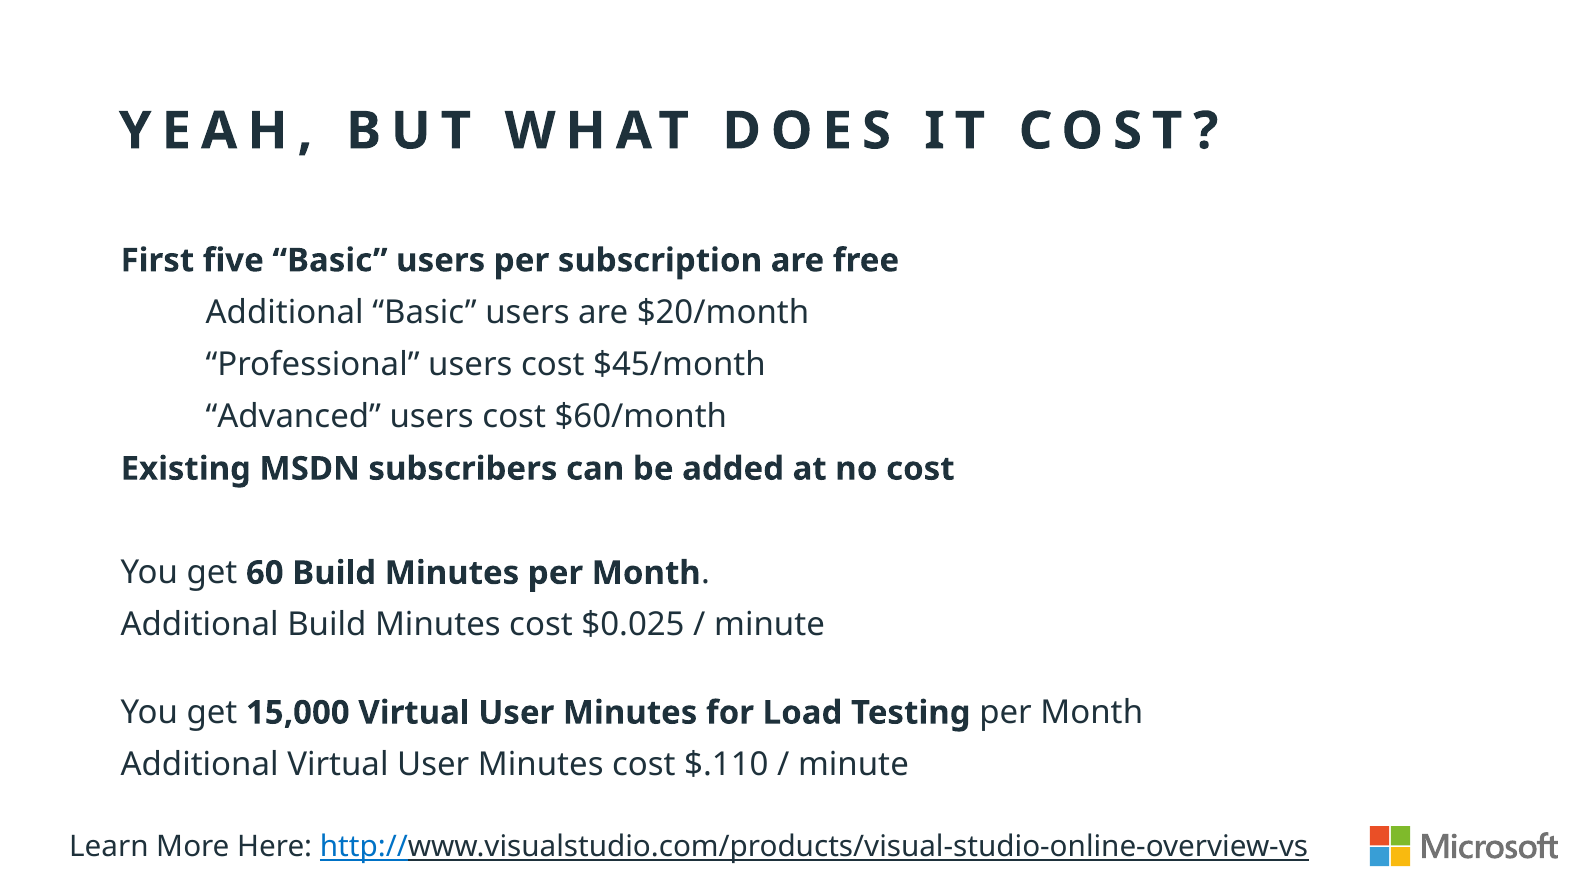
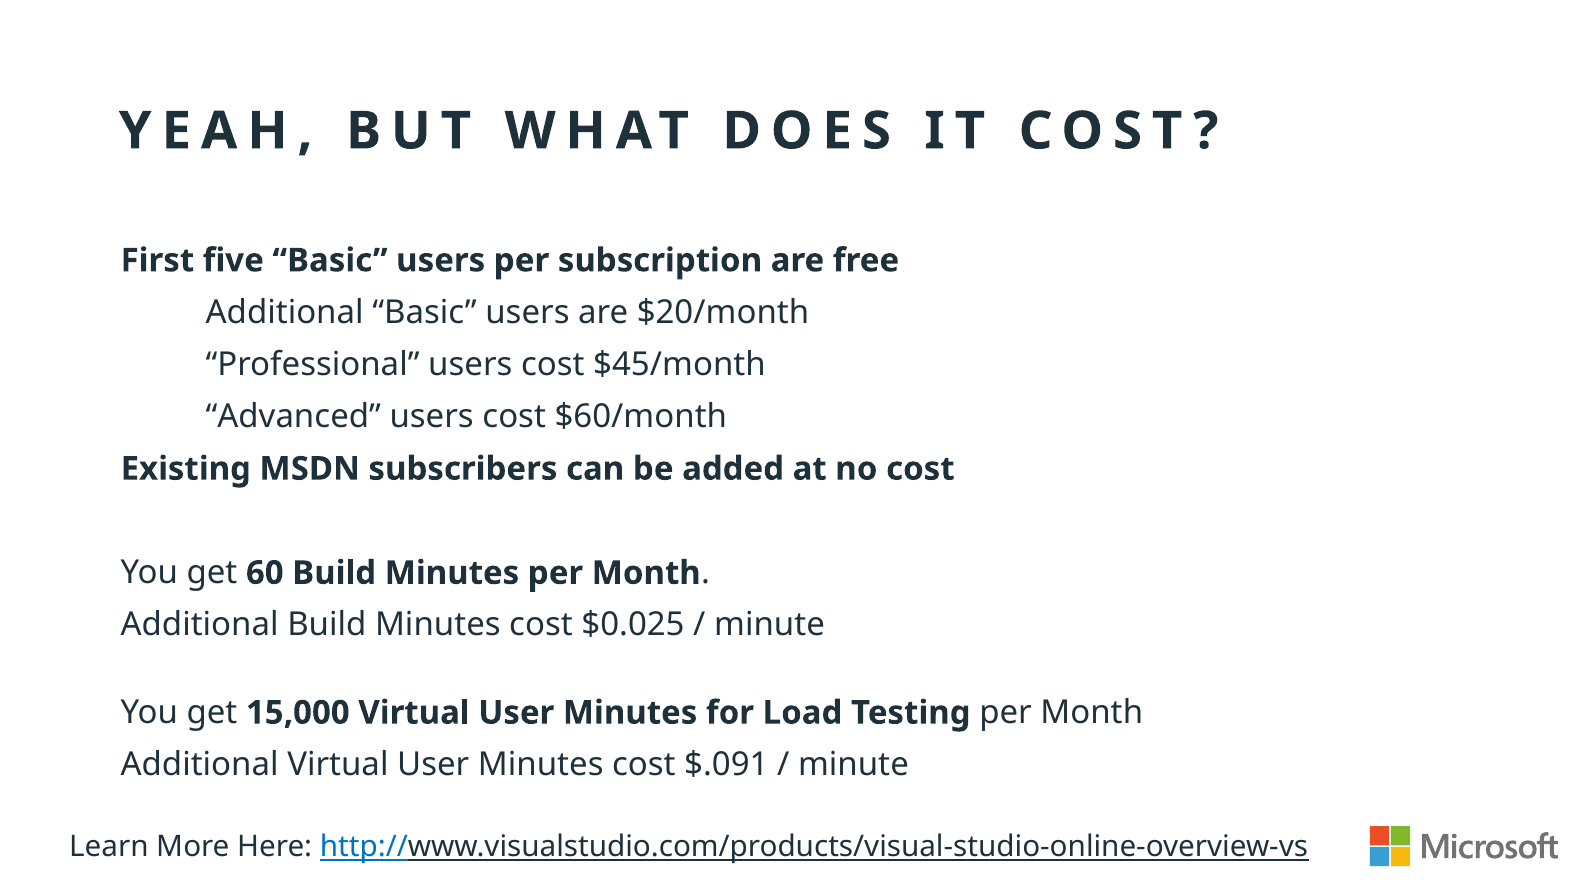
$.110: $.110 -> $.091
